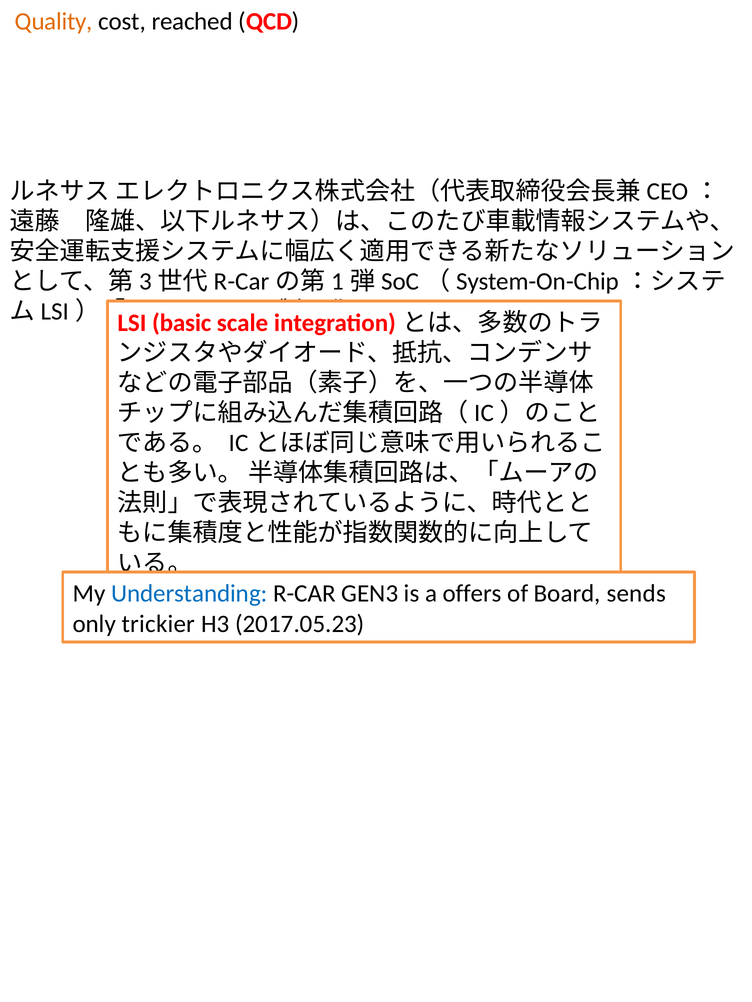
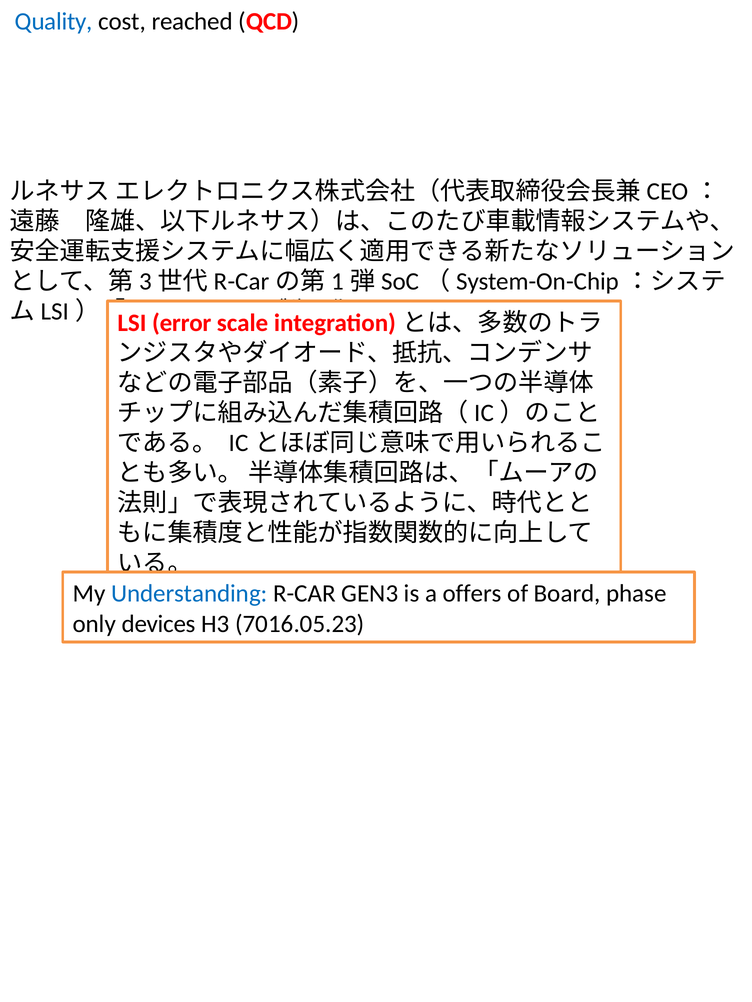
Quality colour: orange -> blue
basic: basic -> error
sends: sends -> phase
trickier: trickier -> devices
2017.05.23: 2017.05.23 -> 7016.05.23
